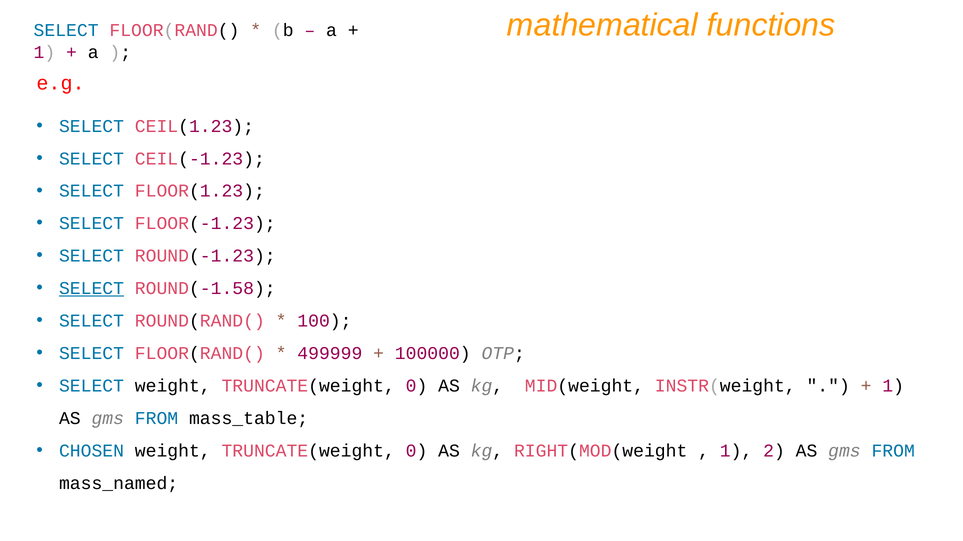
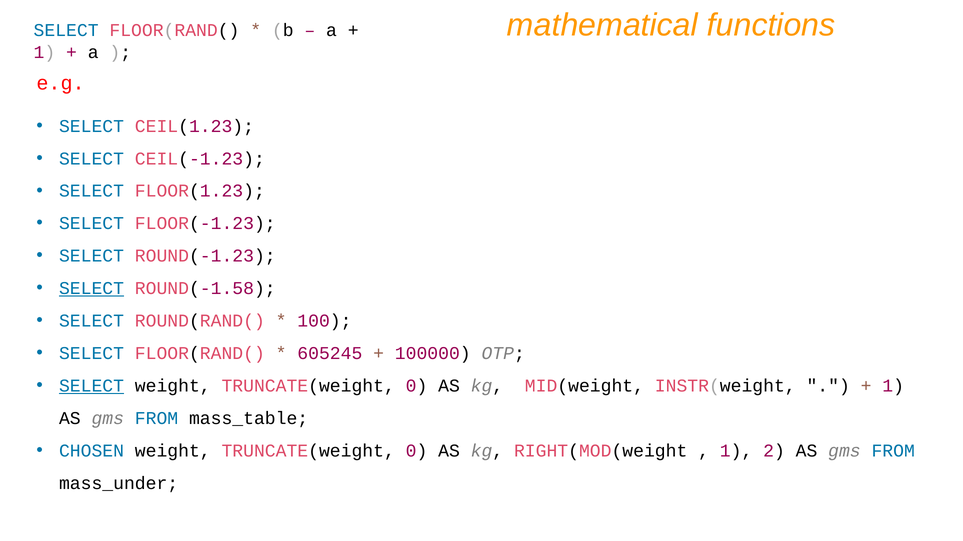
499999: 499999 -> 605245
SELECT at (92, 386) underline: none -> present
mass_named: mass_named -> mass_under
